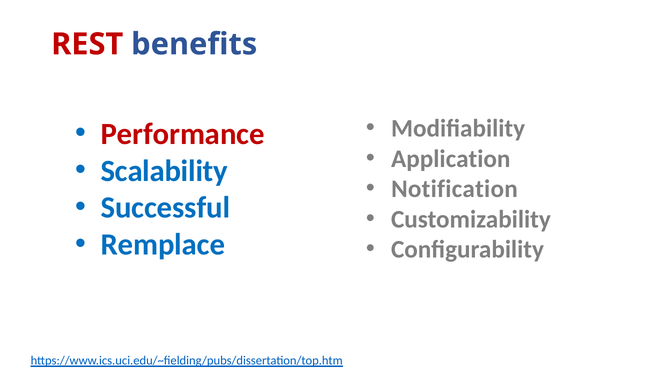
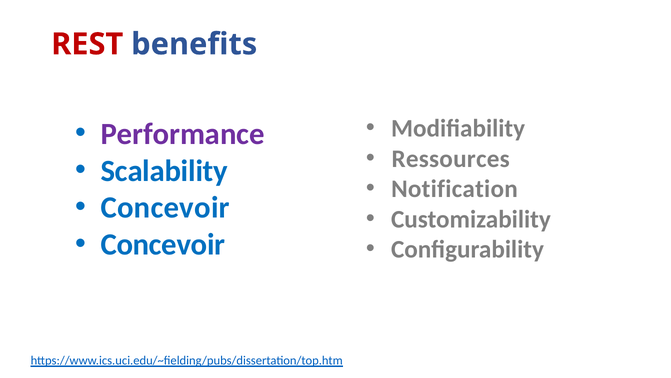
Performance colour: red -> purple
Application: Application -> Ressources
Successful at (165, 208): Successful -> Concevoir
Remplace at (163, 244): Remplace -> Concevoir
